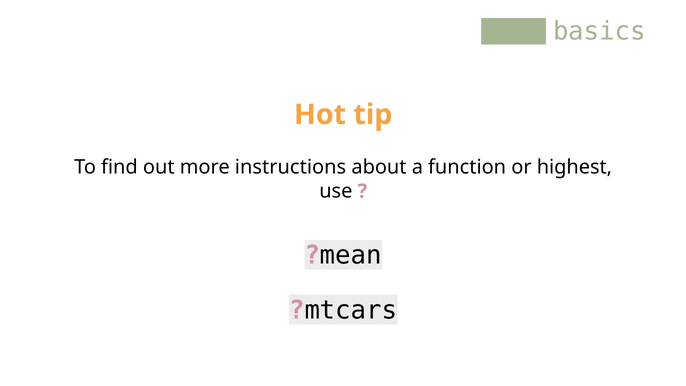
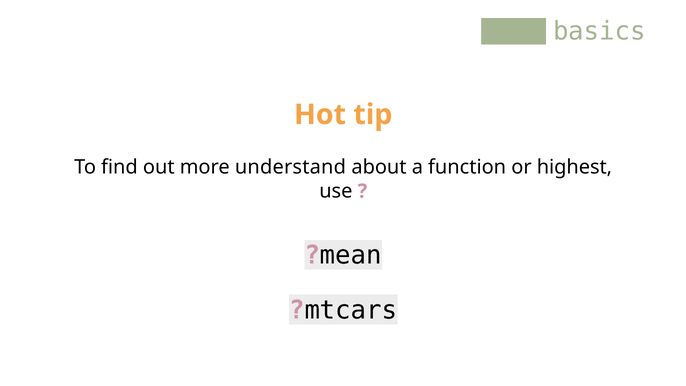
instructions: instructions -> understand
